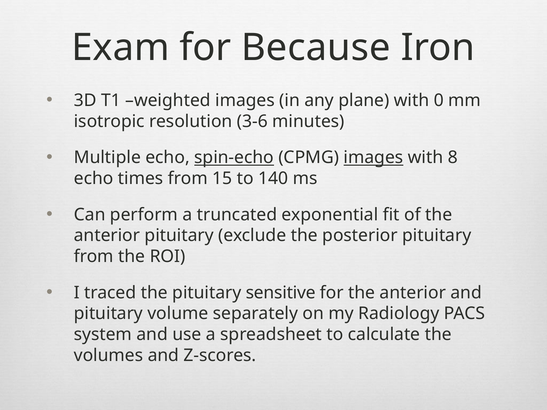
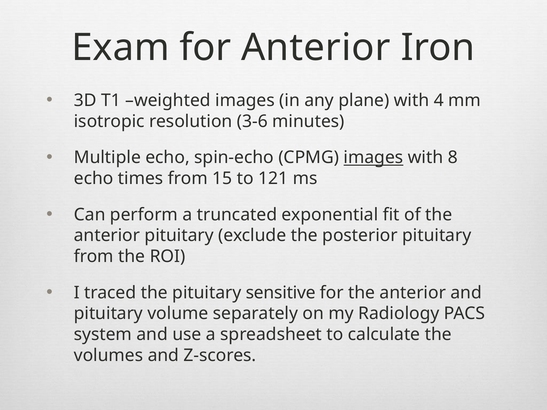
for Because: Because -> Anterior
0: 0 -> 4
spin-echo underline: present -> none
140: 140 -> 121
